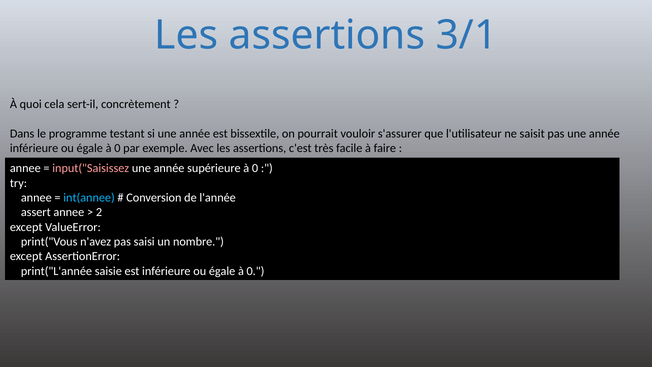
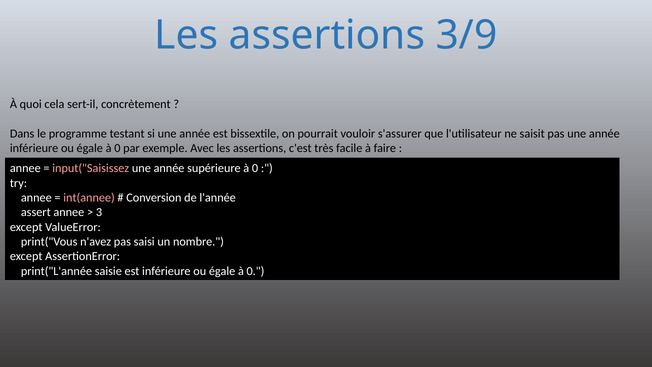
3/1: 3/1 -> 3/9
int(annee colour: light blue -> pink
2: 2 -> 3
